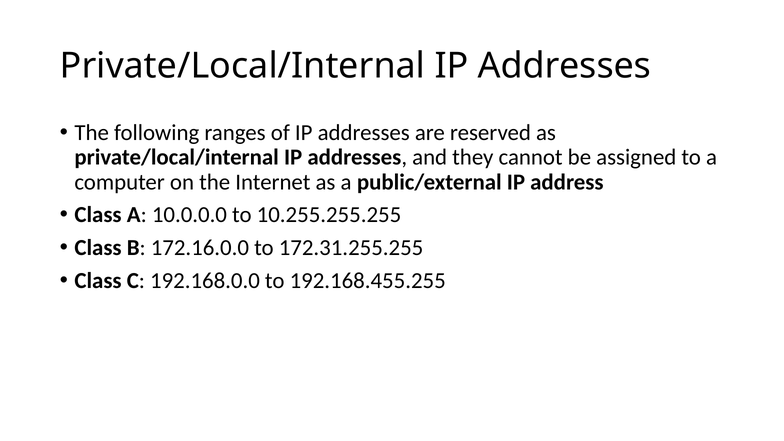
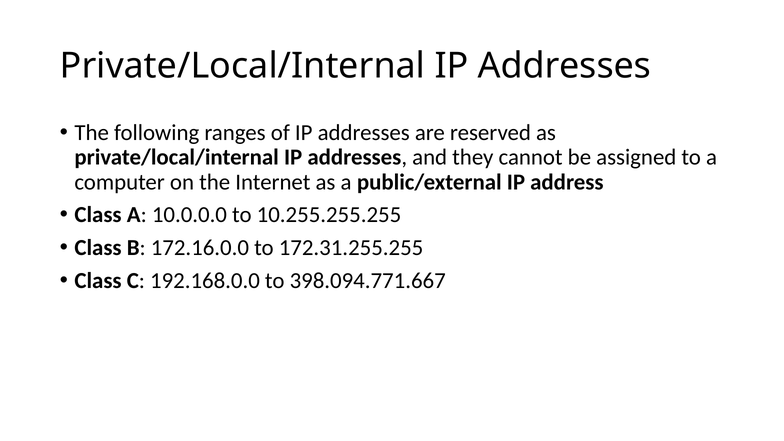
192.168.455.255: 192.168.455.255 -> 398.094.771.667
